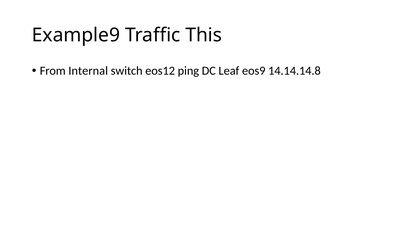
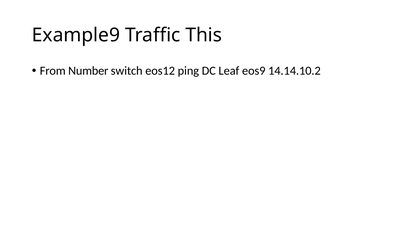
Internal: Internal -> Number
14.14.14.8: 14.14.14.8 -> 14.14.10.2
